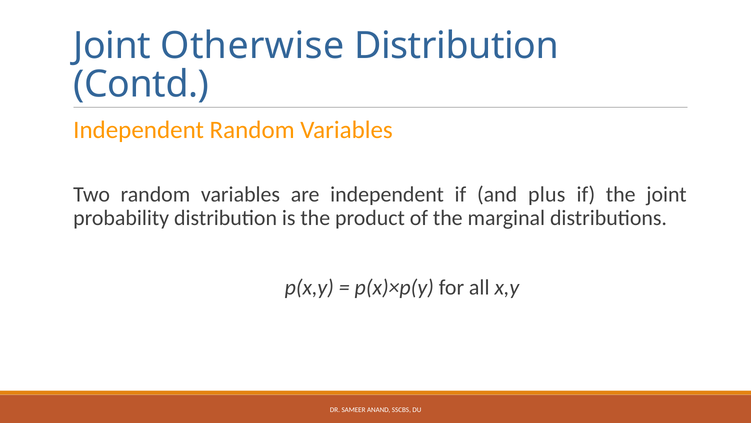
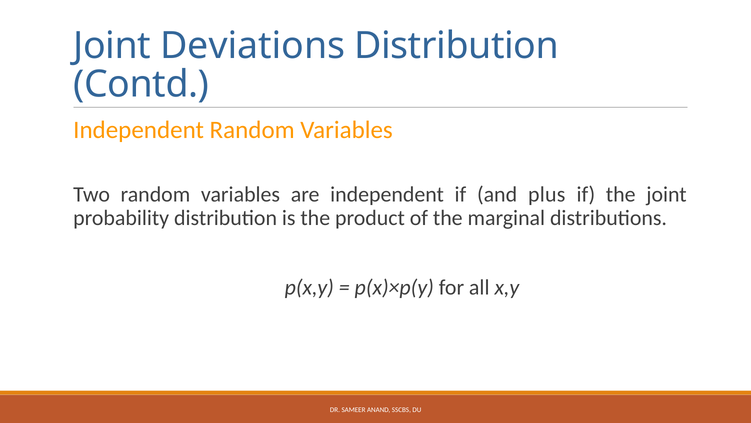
Otherwise: Otherwise -> Deviations
